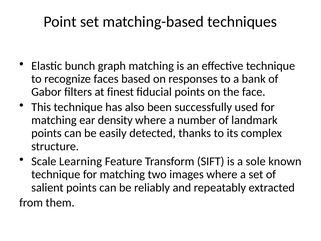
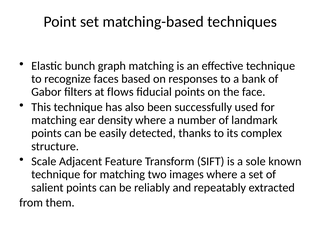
finest: finest -> flows
Learning: Learning -> Adjacent
